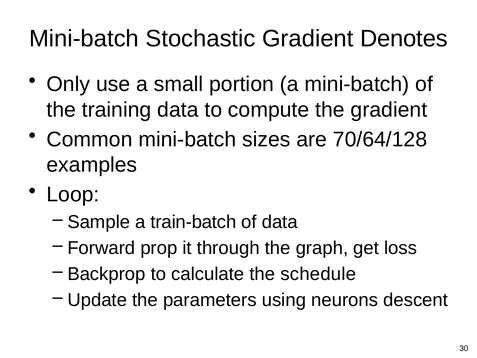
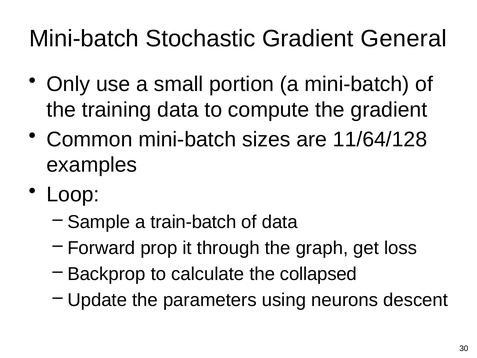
Denotes: Denotes -> General
70/64/128: 70/64/128 -> 11/64/128
schedule: schedule -> collapsed
